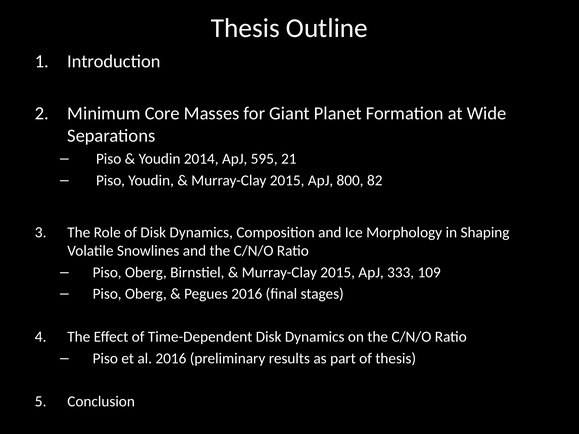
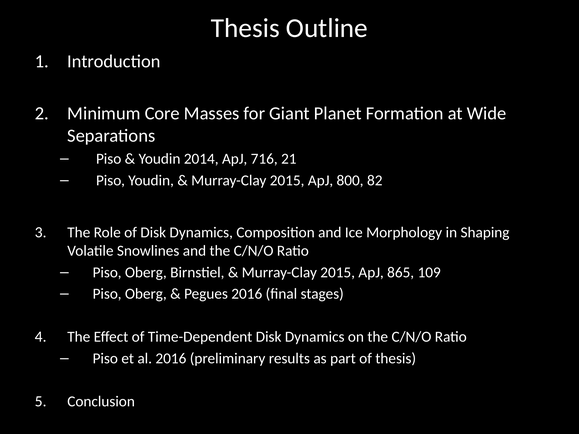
595: 595 -> 716
333: 333 -> 865
